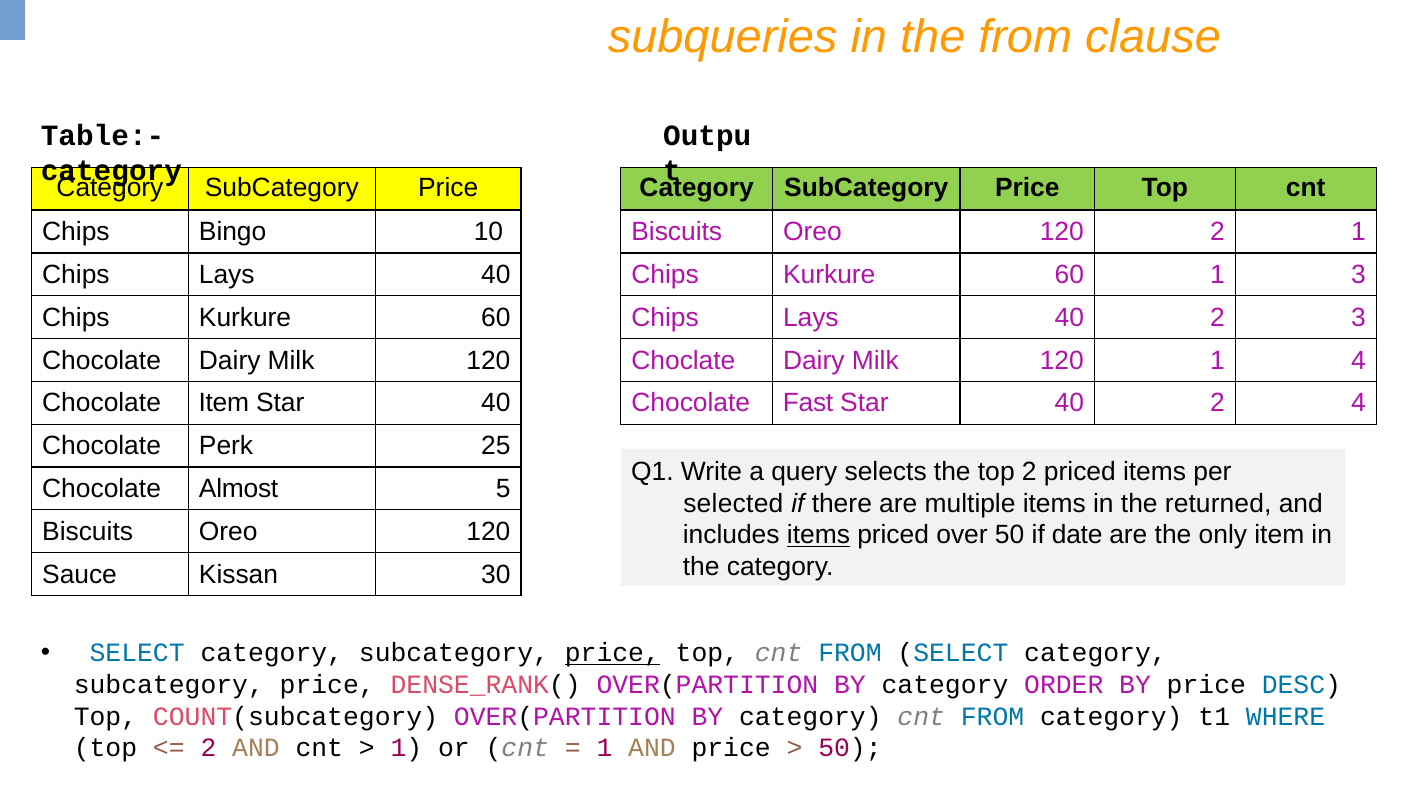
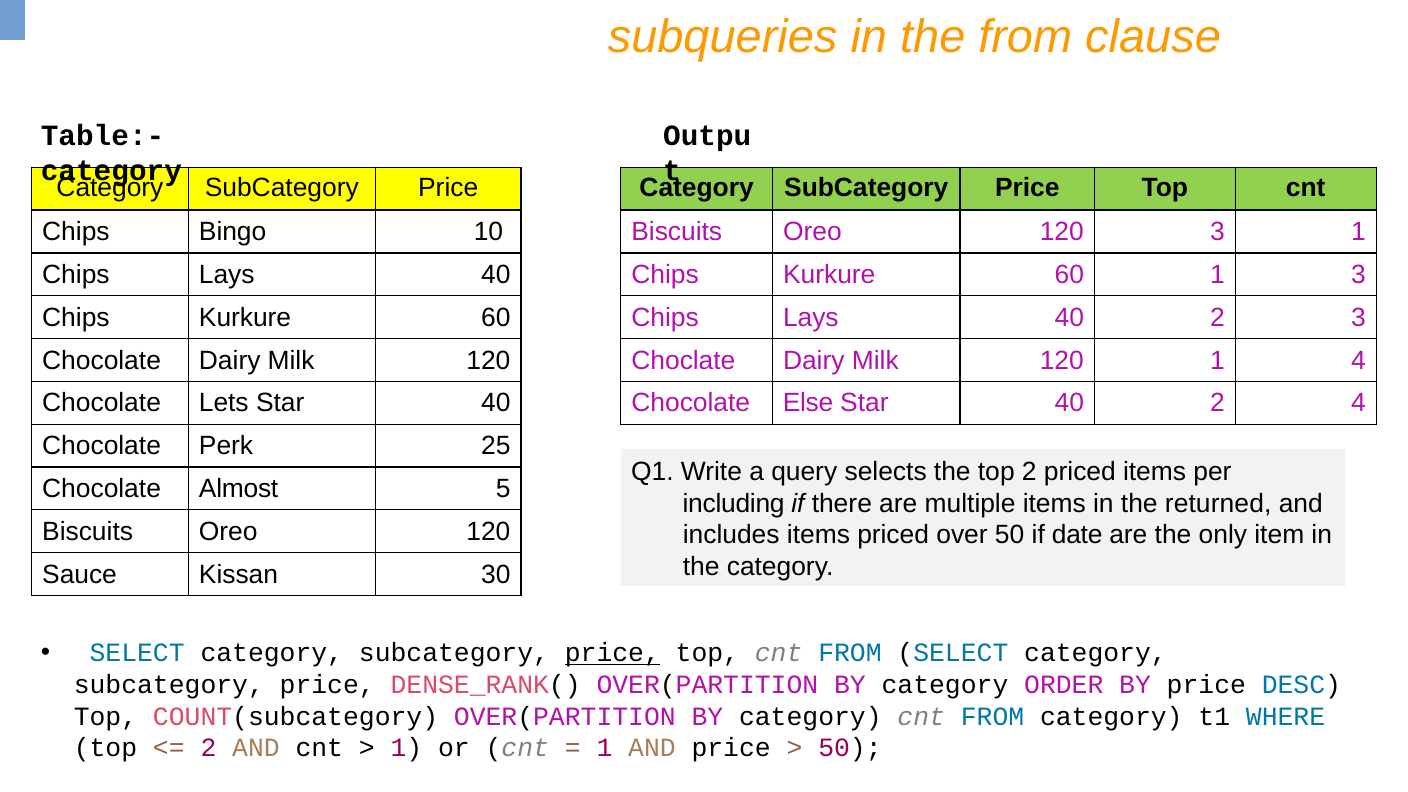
120 2: 2 -> 3
Chocolate Item: Item -> Lets
Fast: Fast -> Else
selected: selected -> including
items at (818, 535) underline: present -> none
